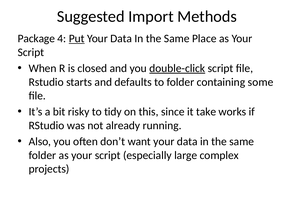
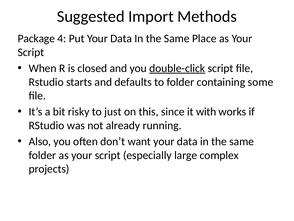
Put underline: present -> none
tidy: tidy -> just
take: take -> with
